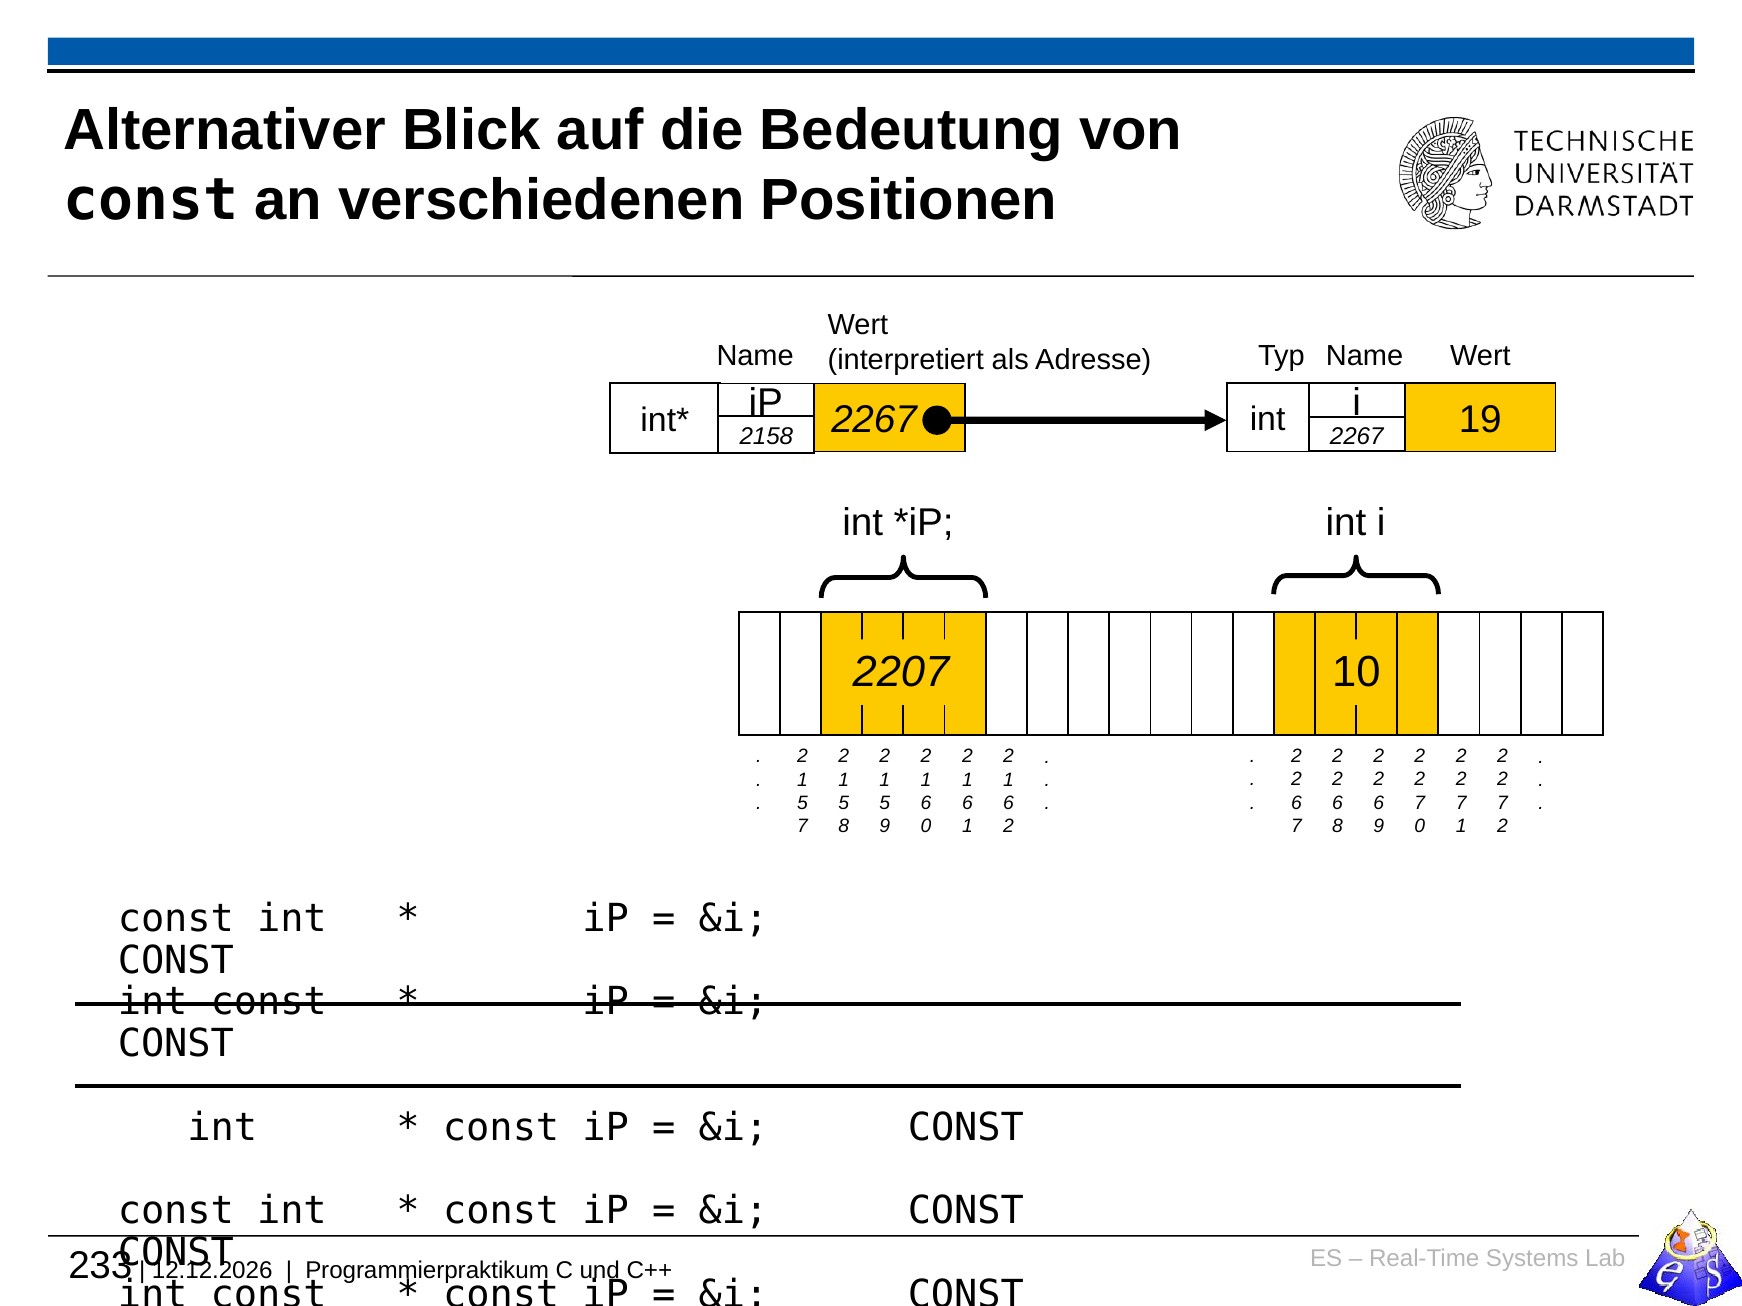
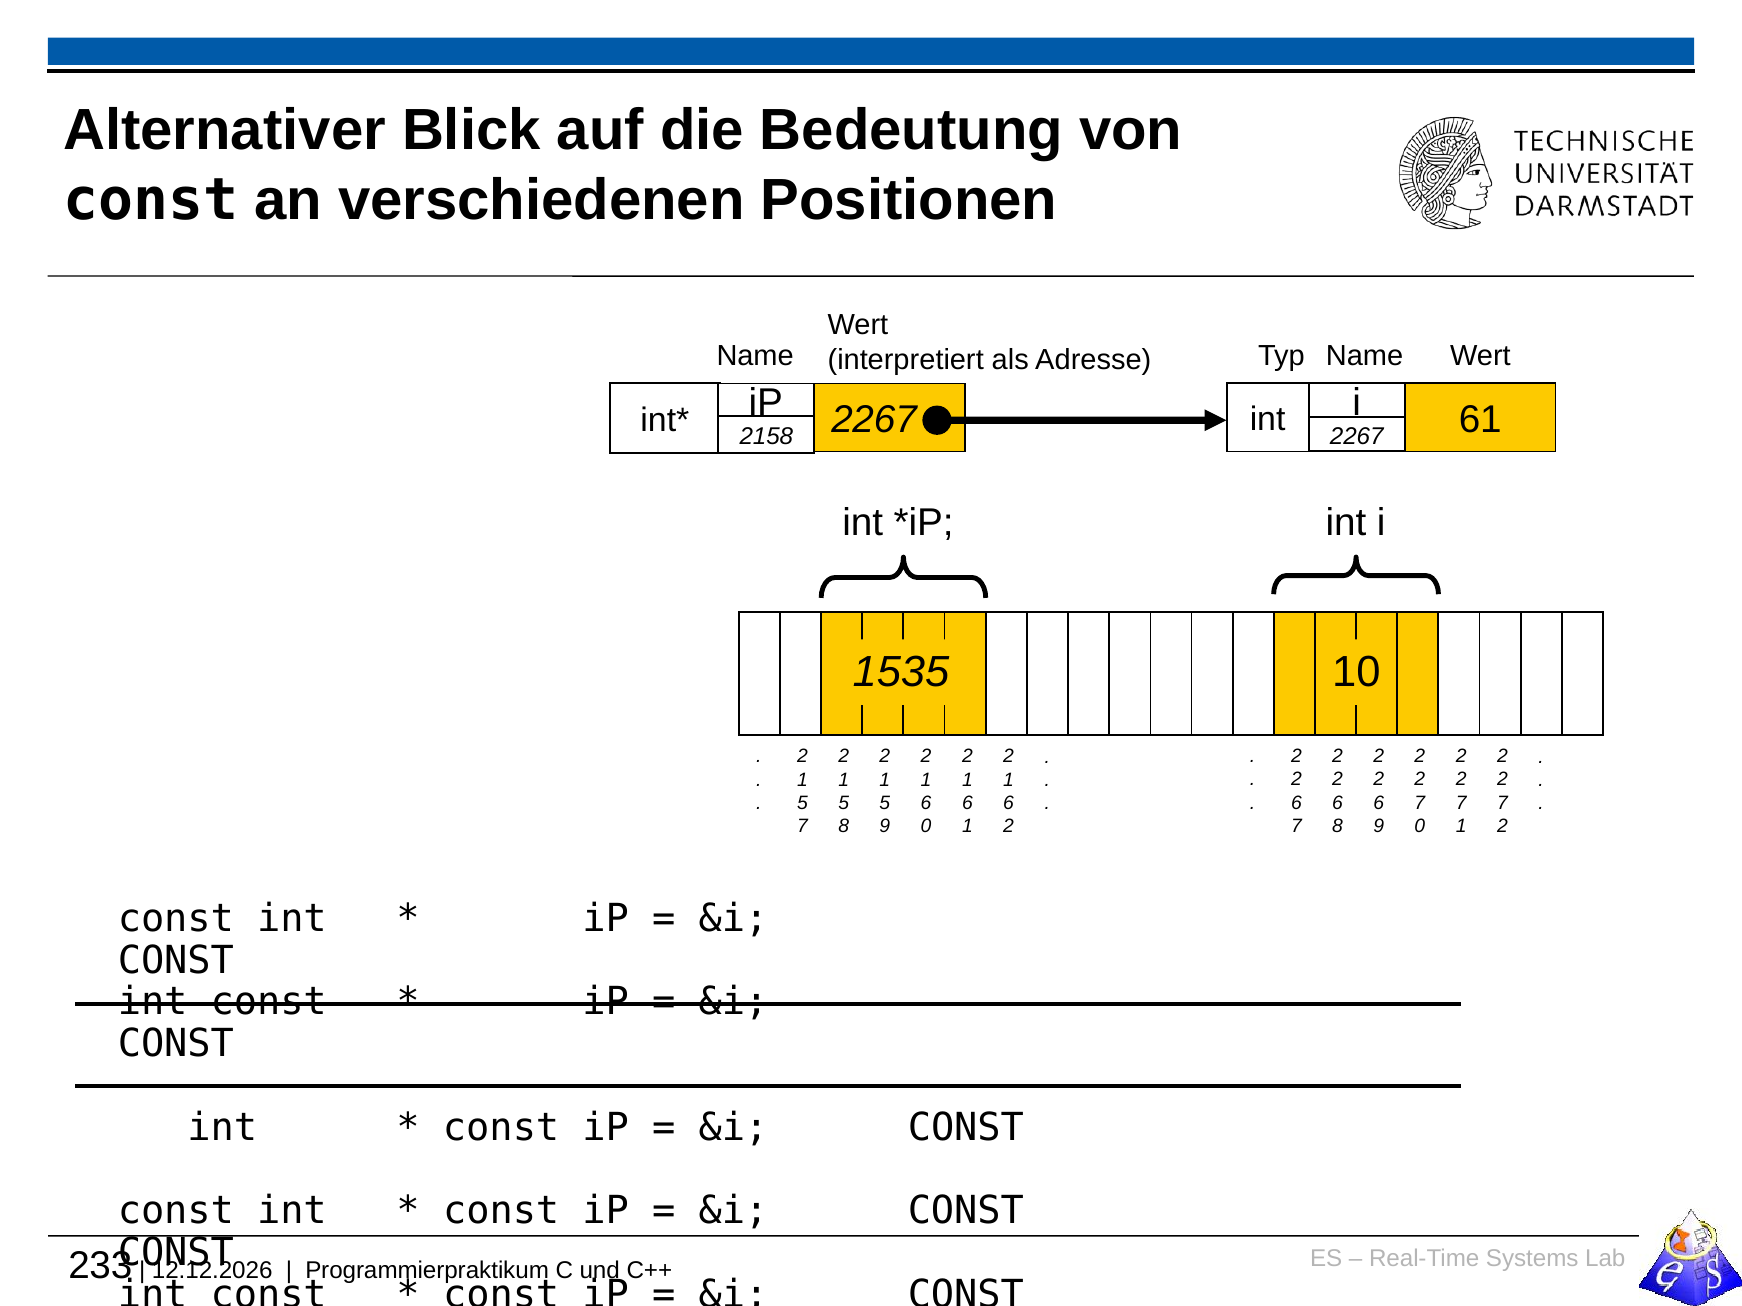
19: 19 -> 61
2207: 2207 -> 1535
